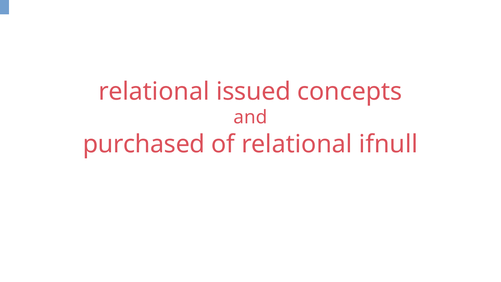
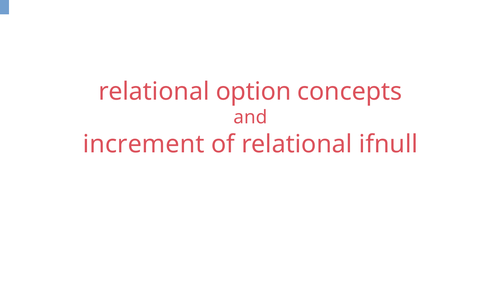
issued: issued -> option
purchased: purchased -> increment
